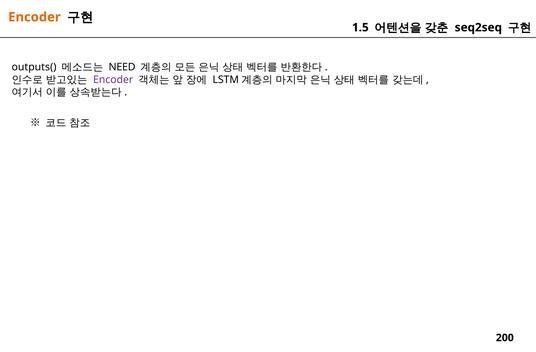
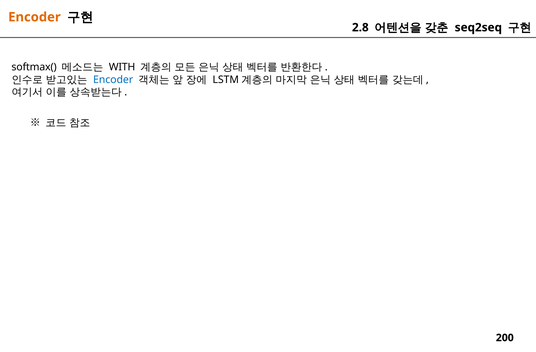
1.5: 1.5 -> 2.8
outputs(: outputs( -> softmax(
NEED: NEED -> WITH
Encoder at (113, 80) colour: purple -> blue
